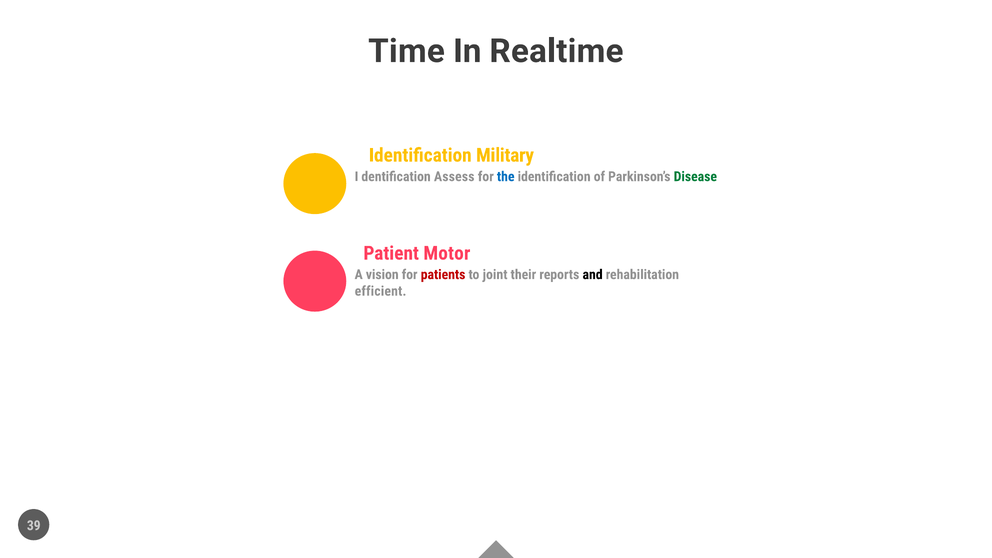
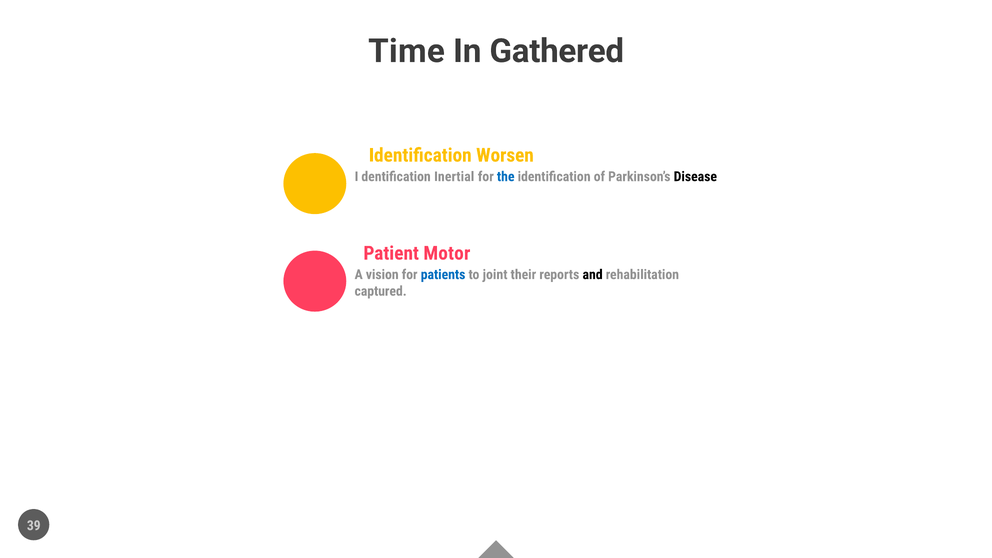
Realtime: Realtime -> Gathered
Military: Military -> Worsen
Assess: Assess -> Inertial
Disease colour: green -> black
patients colour: red -> blue
efficient: efficient -> captured
